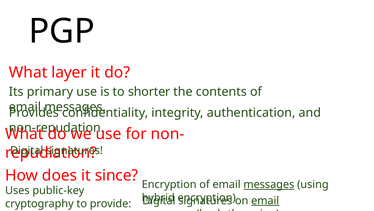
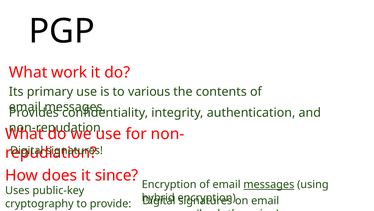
layer: layer -> work
shorter: shorter -> various
email at (265, 200) underline: present -> none
